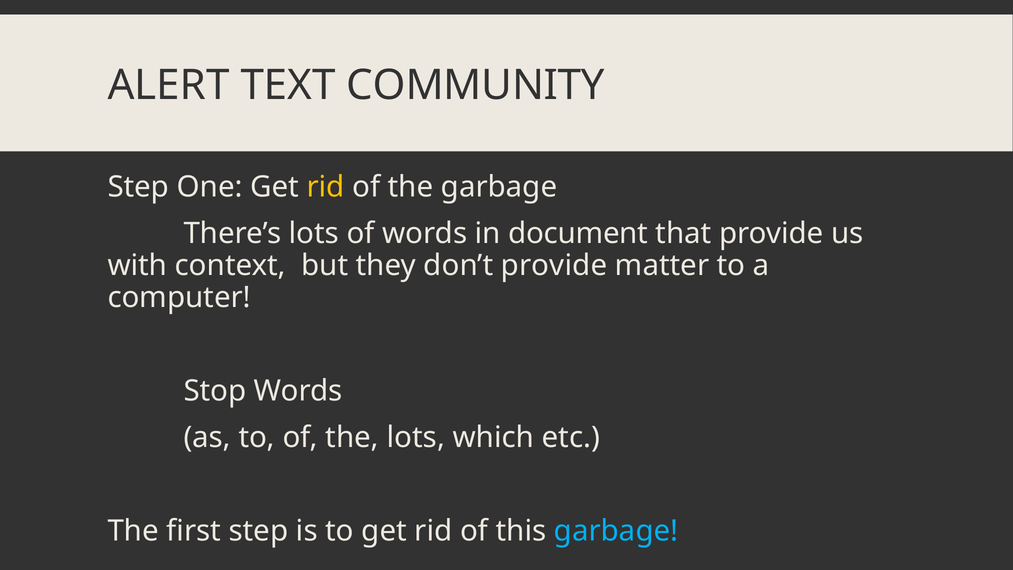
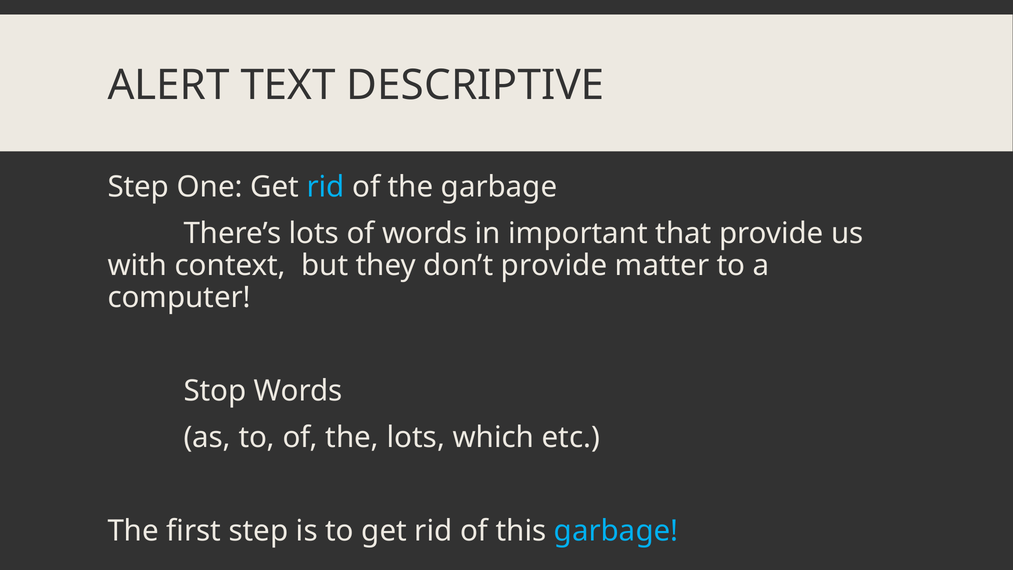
COMMUNITY: COMMUNITY -> DESCRIPTIVE
rid at (326, 187) colour: yellow -> light blue
document: document -> important
